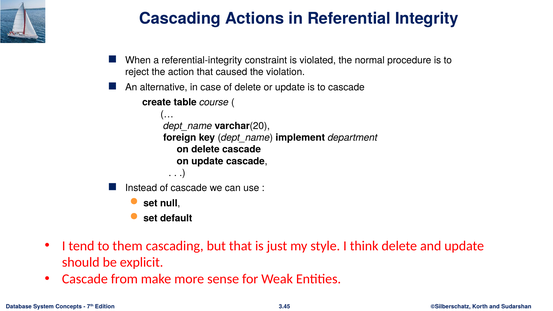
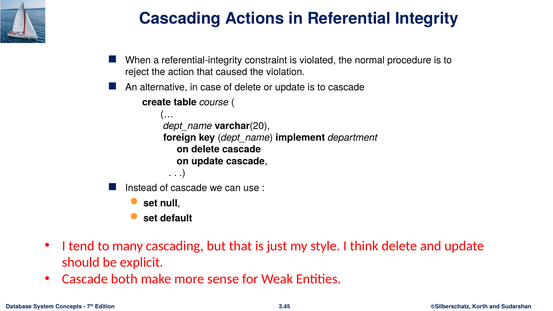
them: them -> many
from: from -> both
